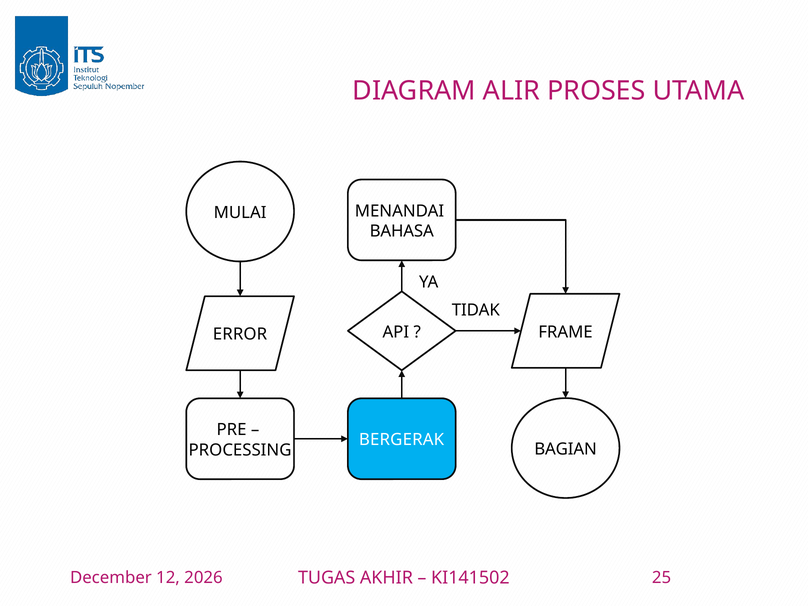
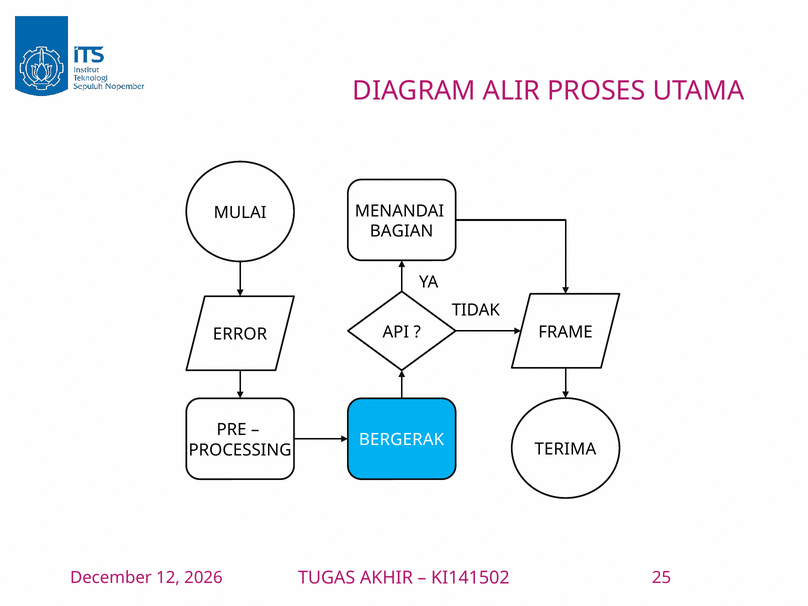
BAHASA: BAHASA -> BAGIAN
BAGIAN: BAGIAN -> TERIMA
